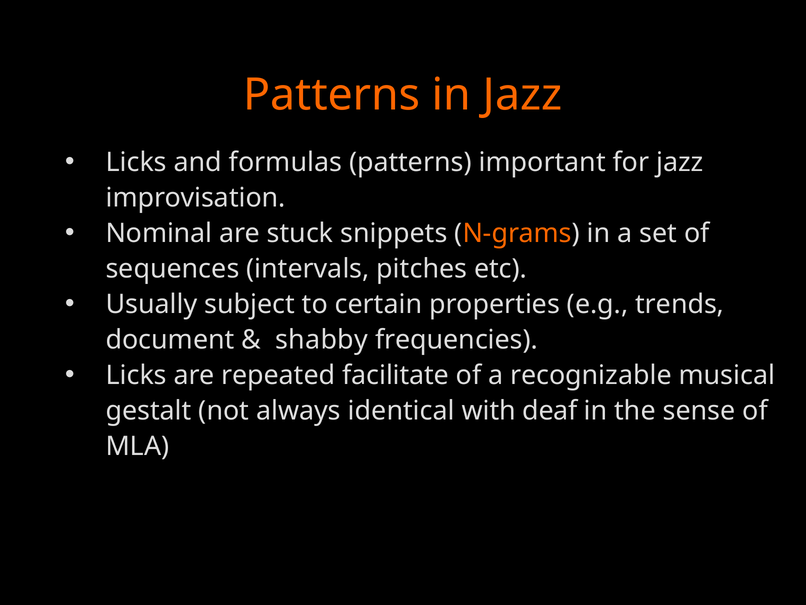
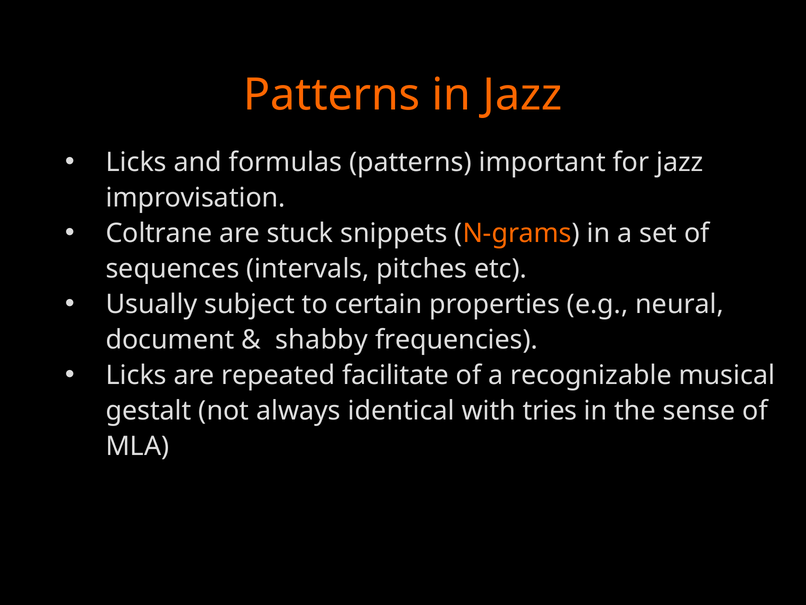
Nominal: Nominal -> Coltrane
trends: trends -> neural
deaf: deaf -> tries
